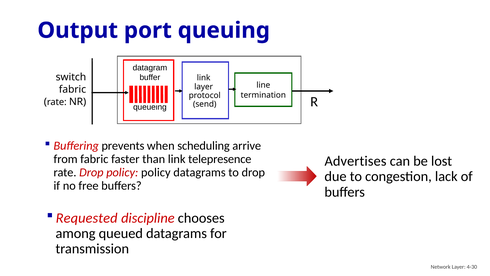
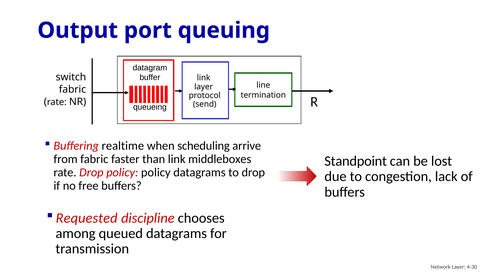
prevents: prevents -> realtime
telepresence: telepresence -> middleboxes
Advertises: Advertises -> Standpoint
